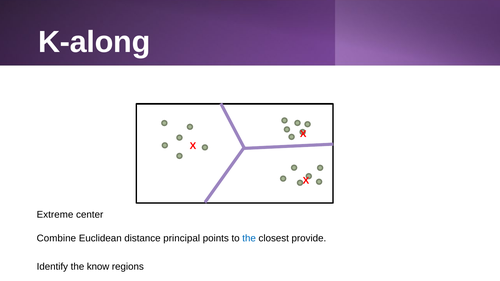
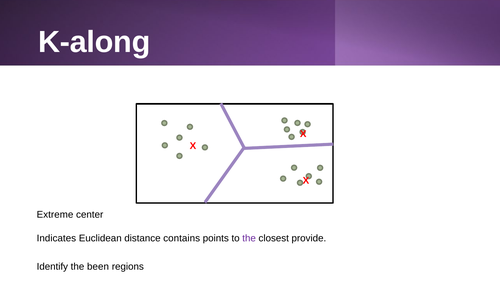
Combine: Combine -> Indicates
principal: principal -> contains
the at (249, 239) colour: blue -> purple
know: know -> been
